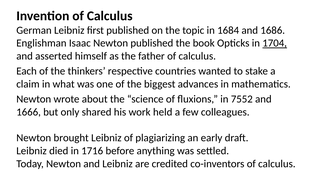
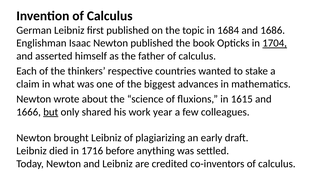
7552: 7552 -> 1615
but underline: none -> present
held: held -> year
